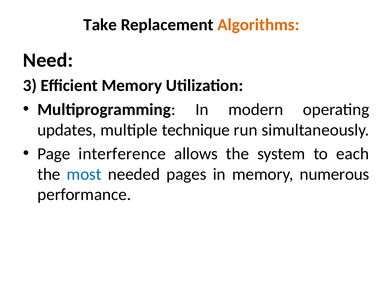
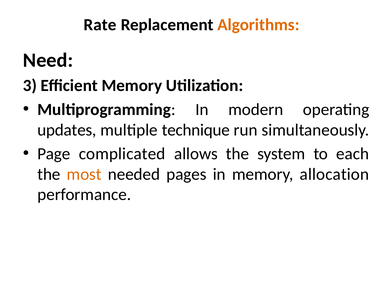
Take: Take -> Rate
interference: interference -> complicated
most colour: blue -> orange
numerous: numerous -> allocation
